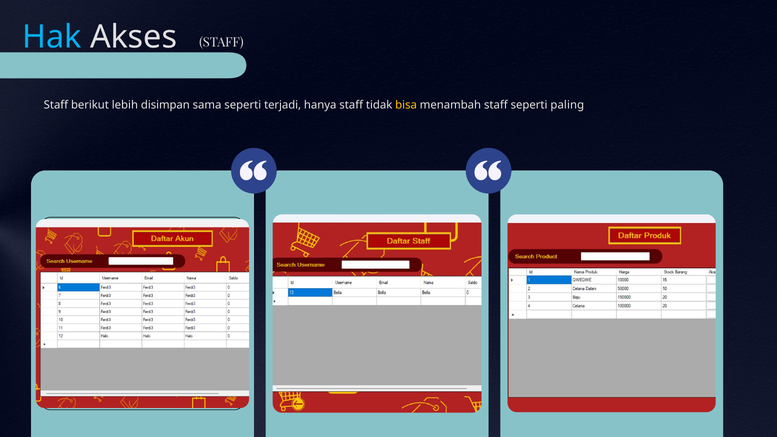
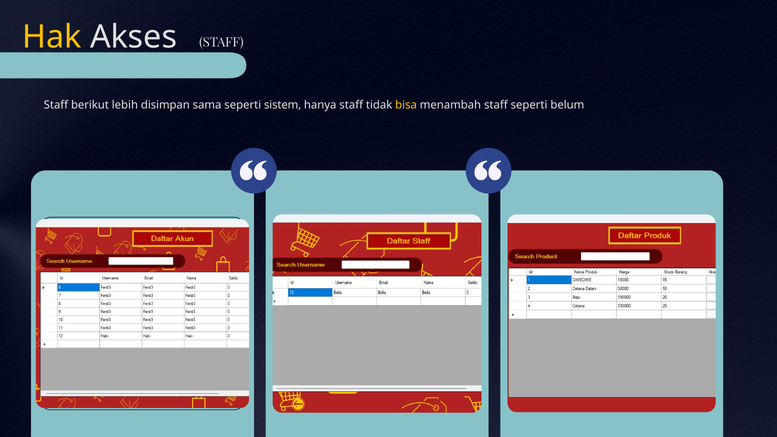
Hak colour: light blue -> yellow
terjadi: terjadi -> sistem
paling: paling -> belum
